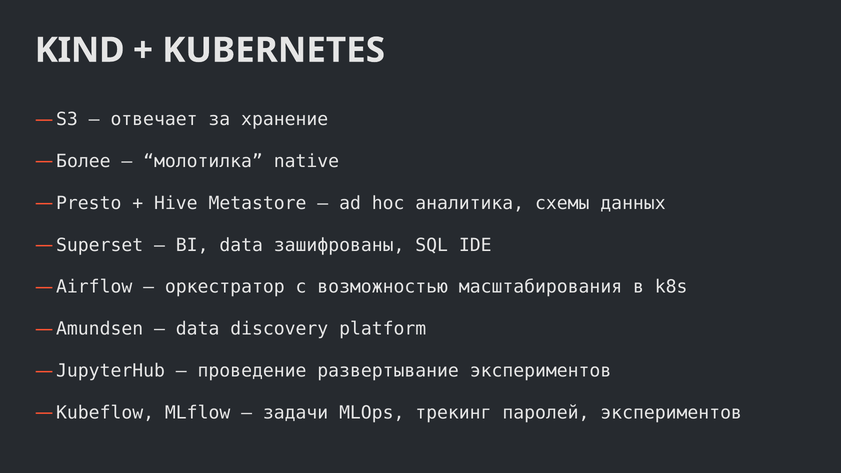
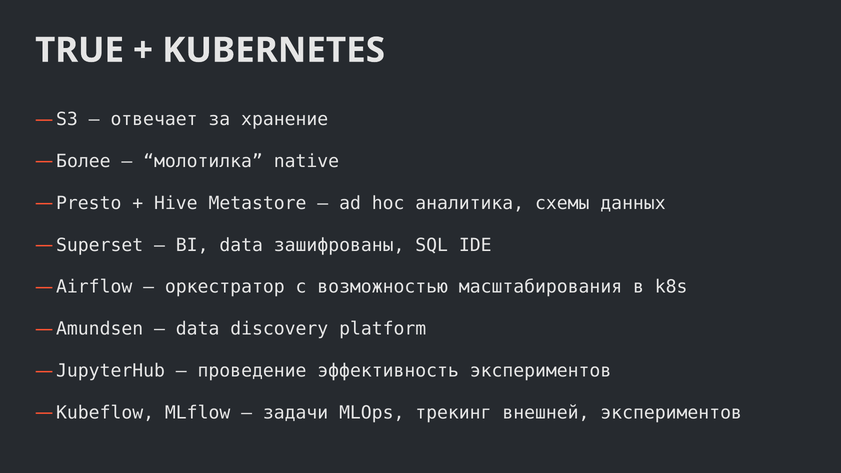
KIND: KIND -> TRUE
развертывание: развертывание -> эффективность
паролей: паролей -> внешней
